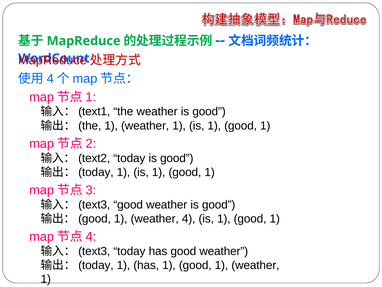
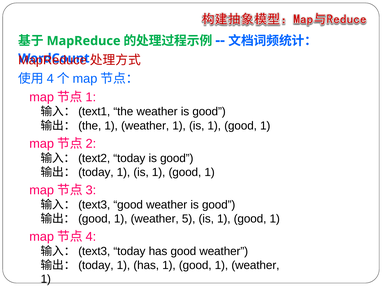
4: 4 -> 5
